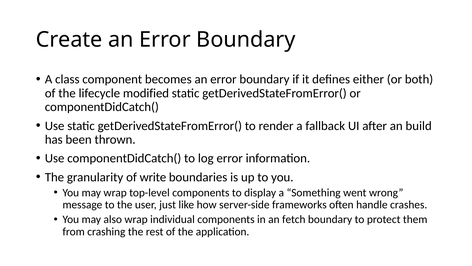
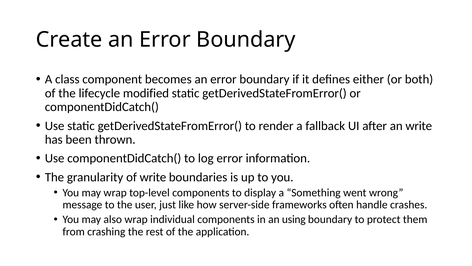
an build: build -> write
fetch: fetch -> using
